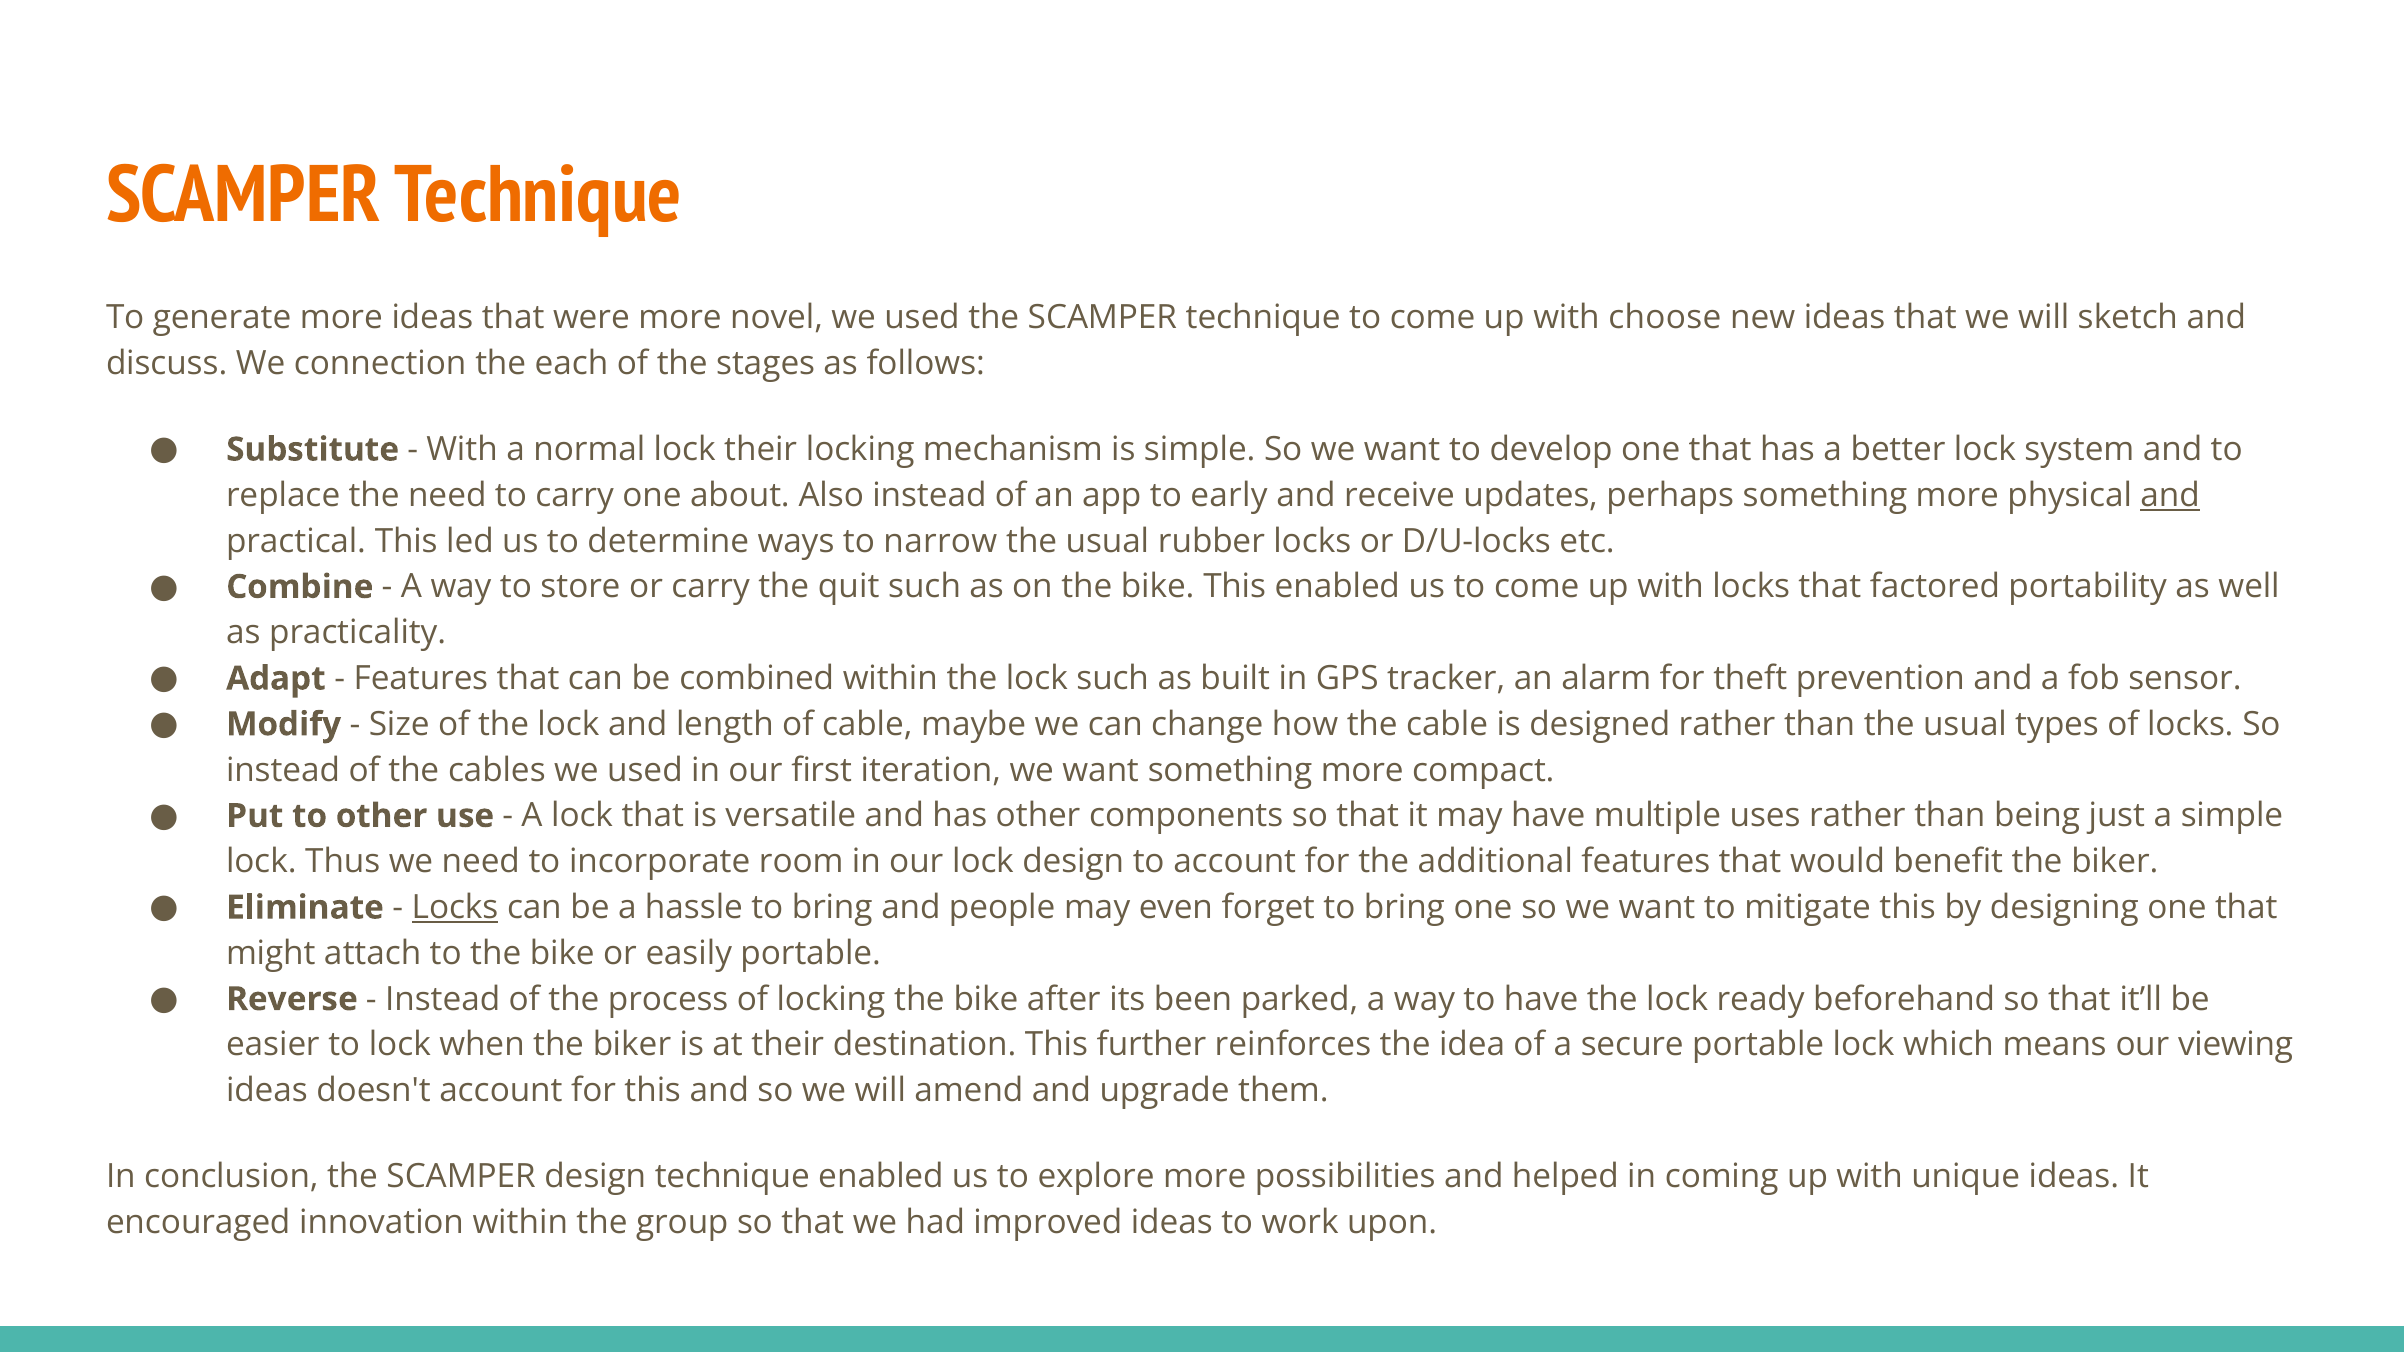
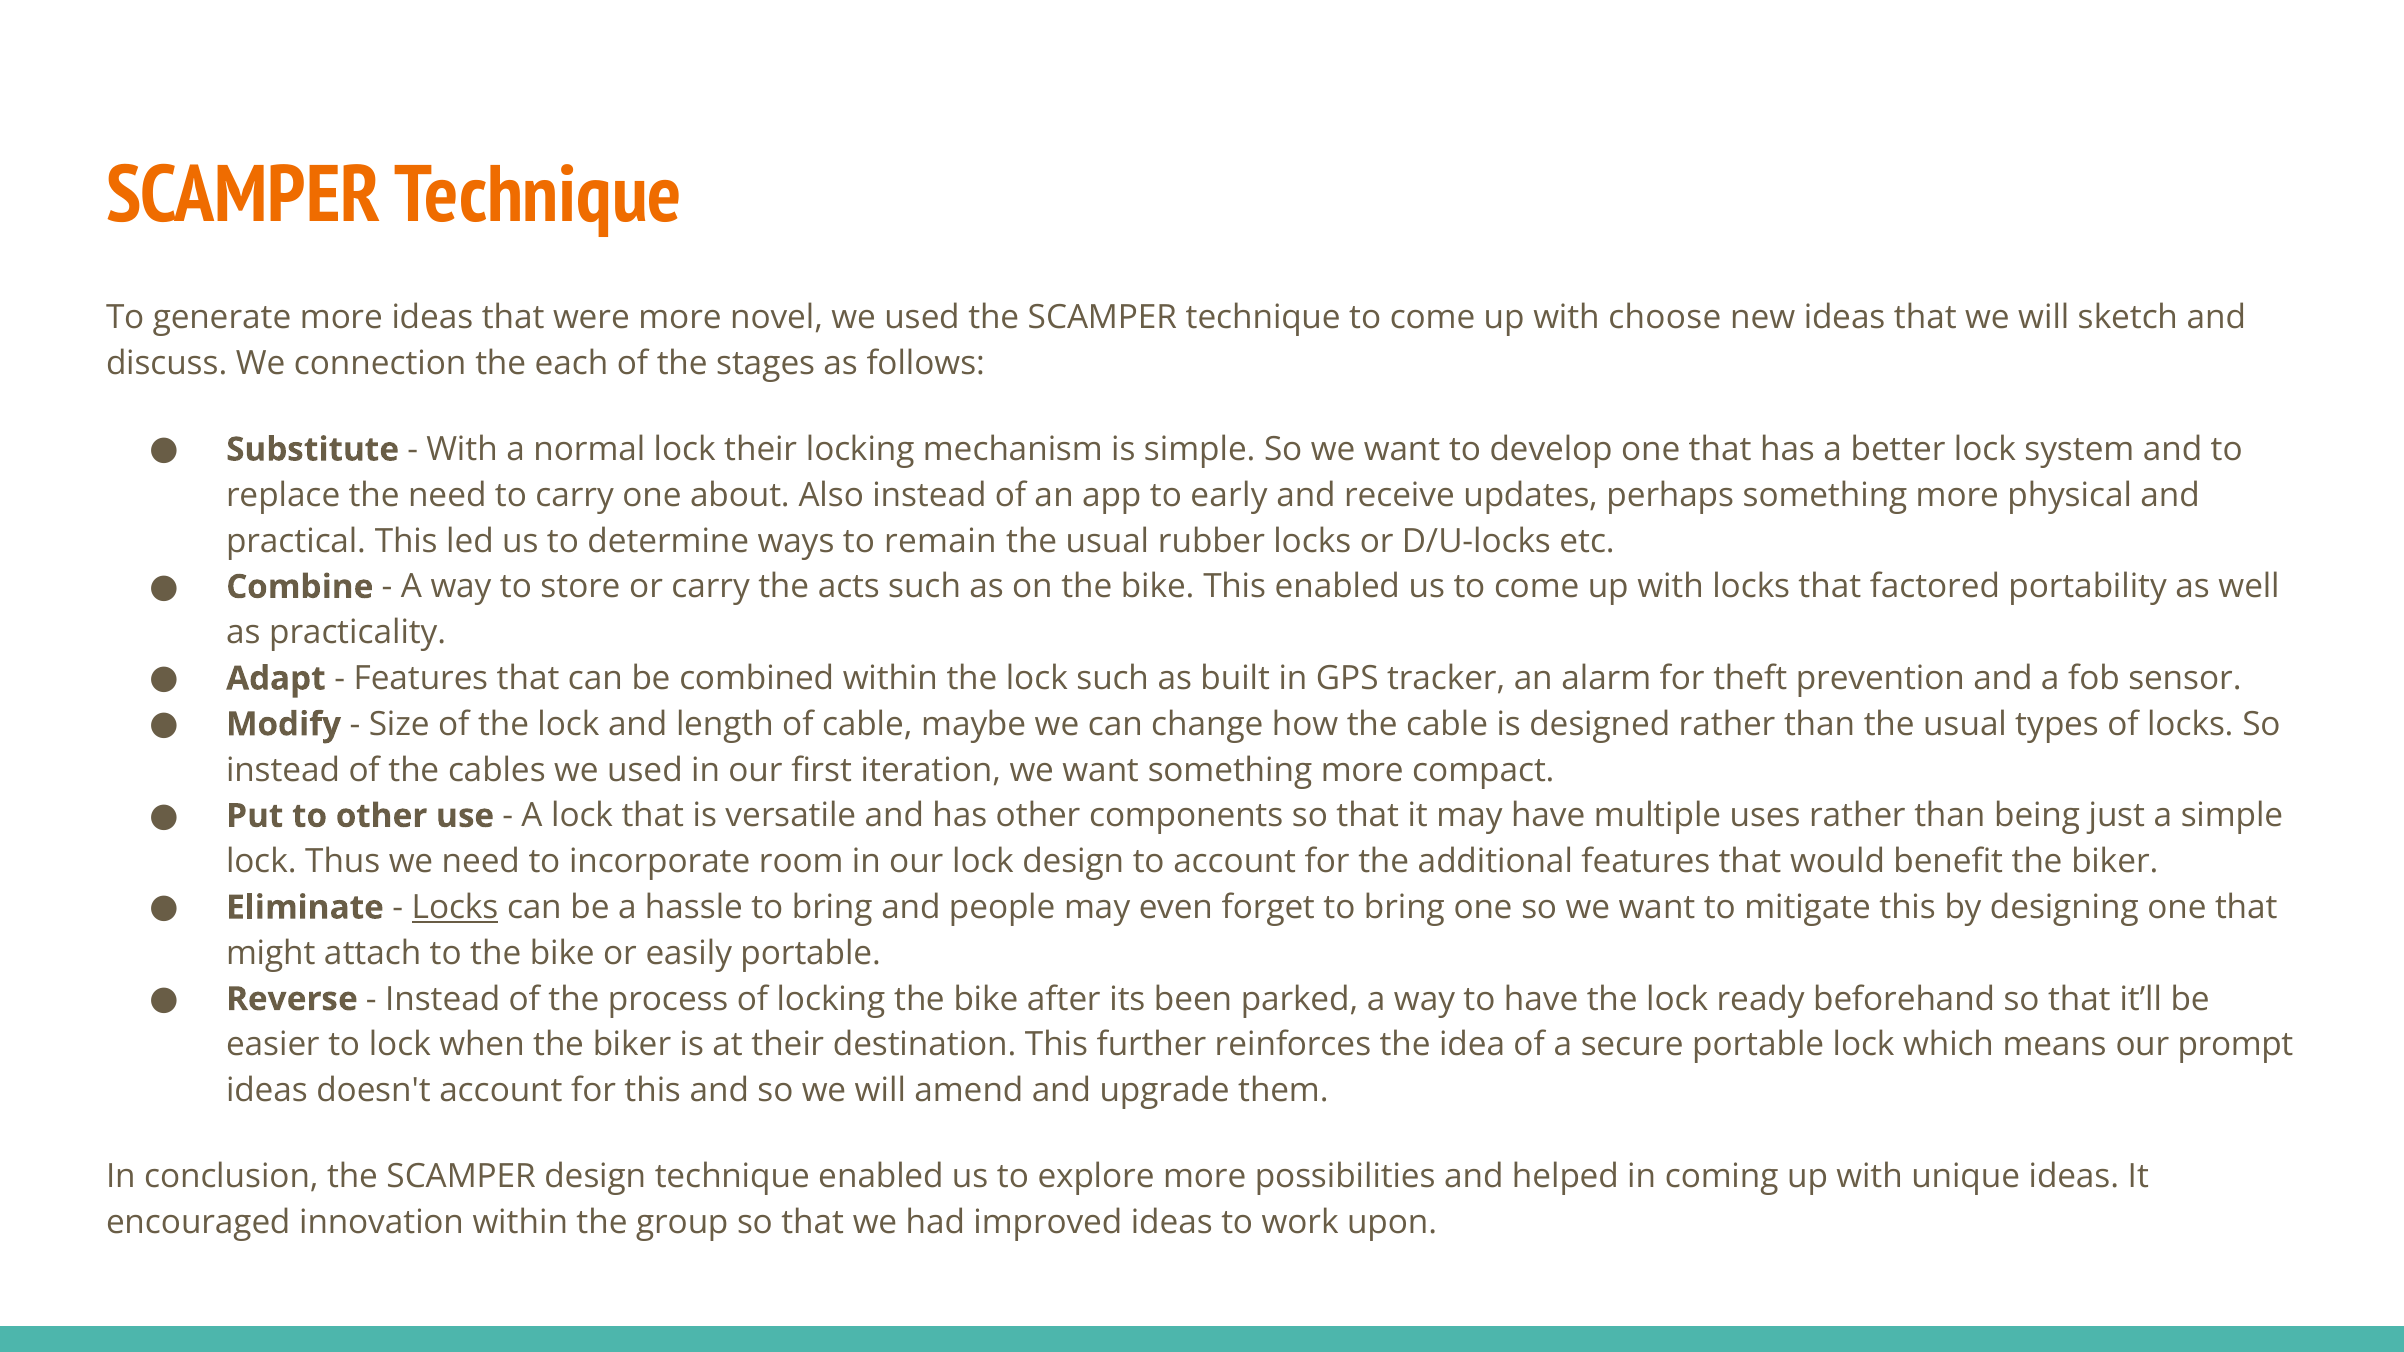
and at (2170, 495) underline: present -> none
narrow: narrow -> remain
quit: quit -> acts
viewing: viewing -> prompt
